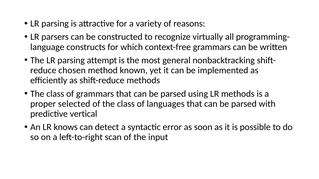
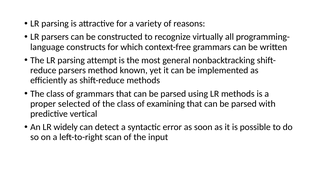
chosen at (72, 70): chosen -> parsers
languages: languages -> examining
knows: knows -> widely
